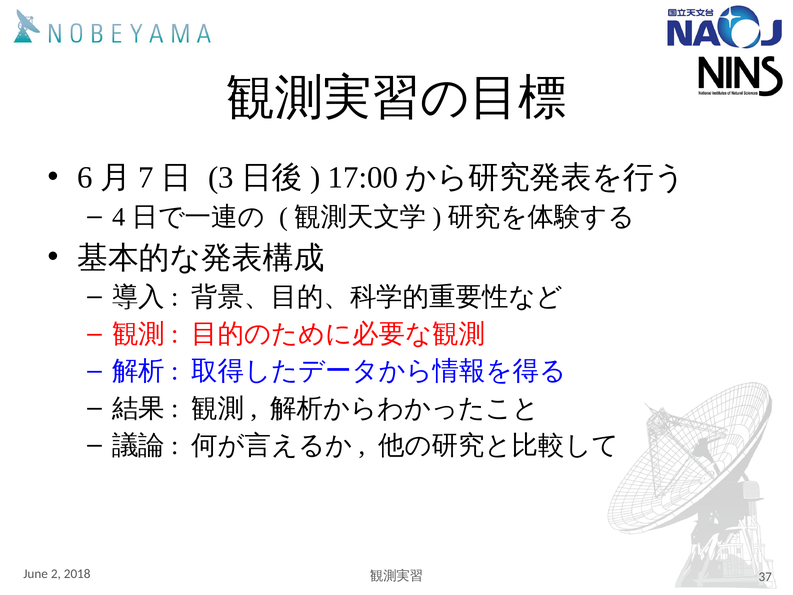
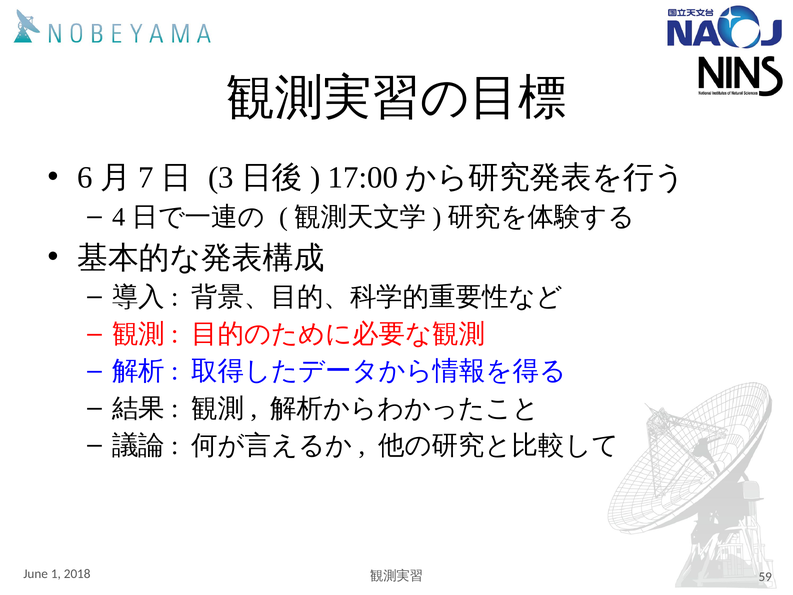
2: 2 -> 1
37: 37 -> 59
